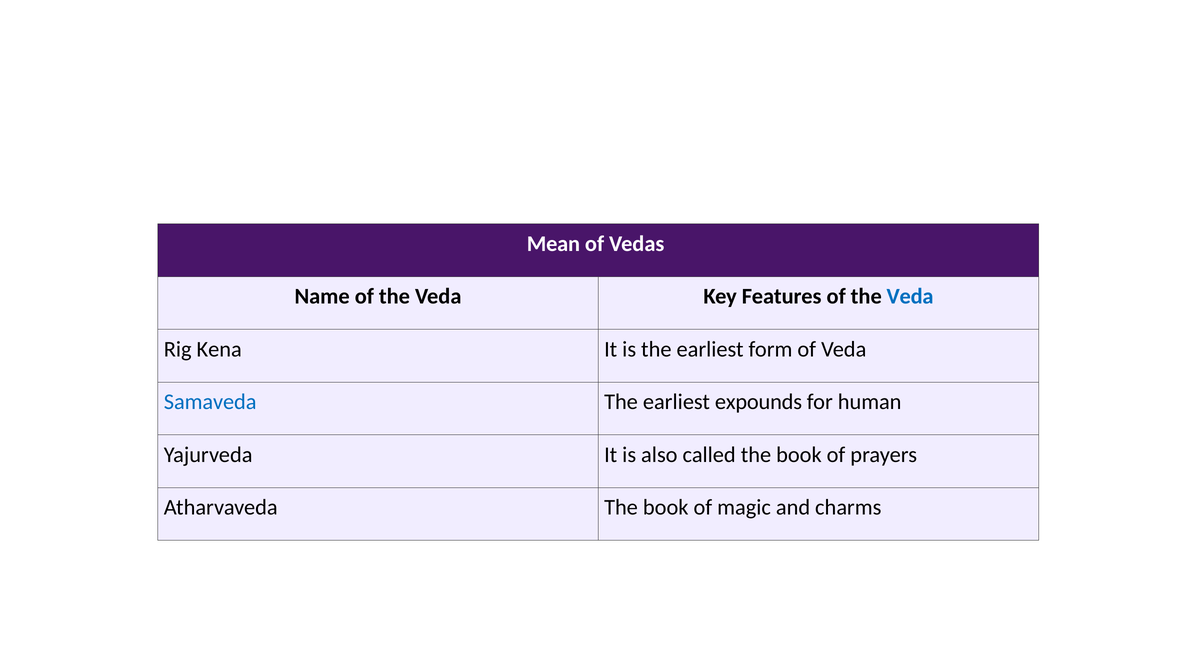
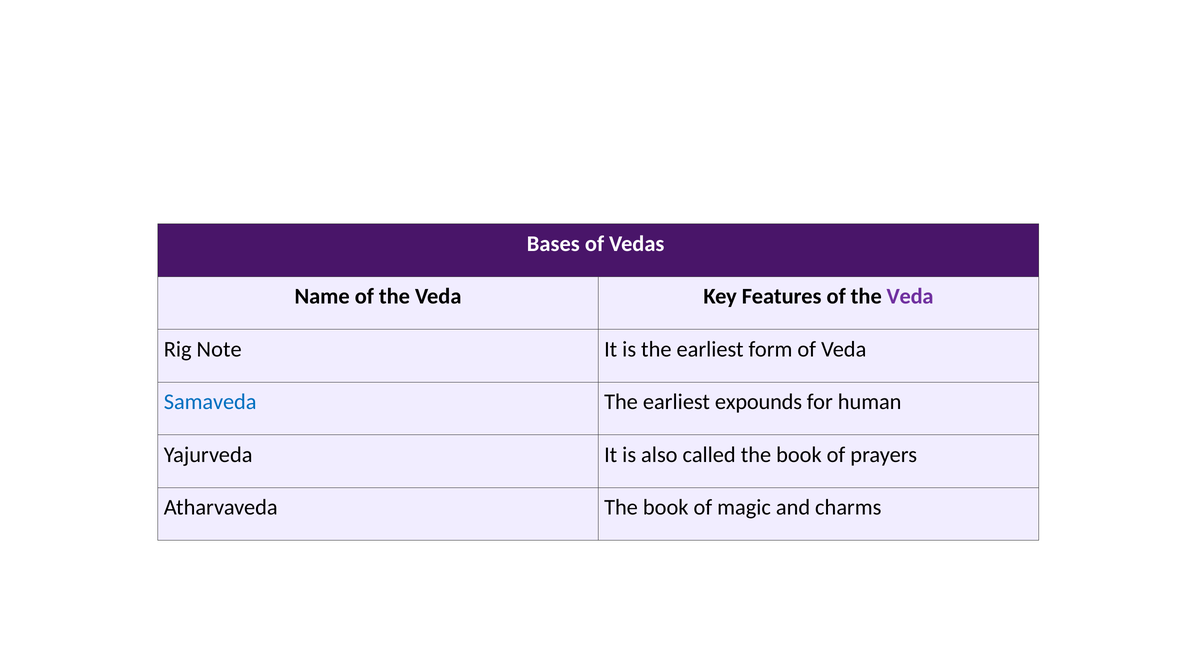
Mean: Mean -> Bases
Veda at (910, 296) colour: blue -> purple
Kena: Kena -> Note
